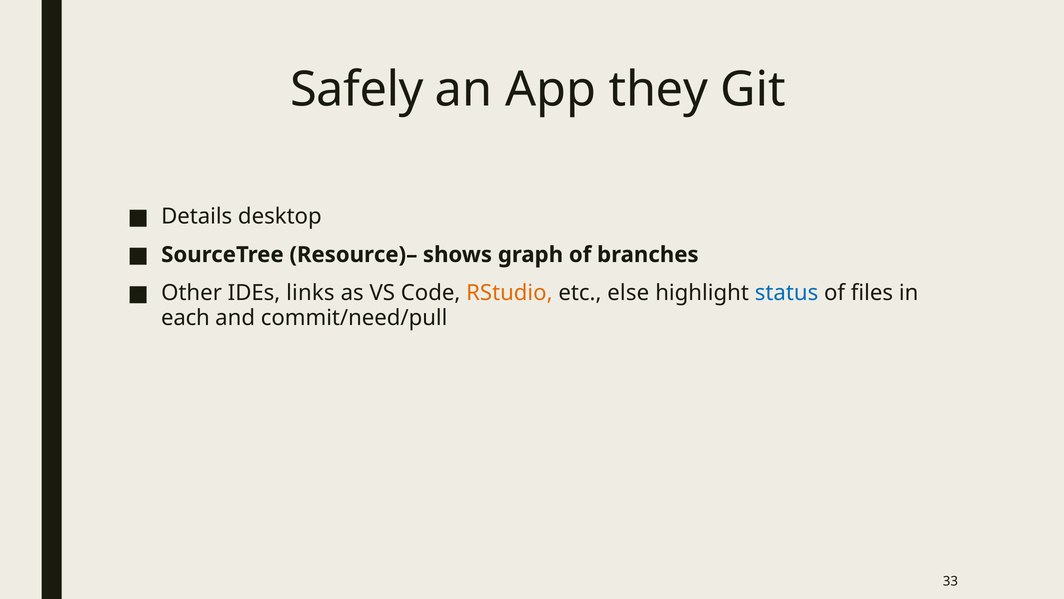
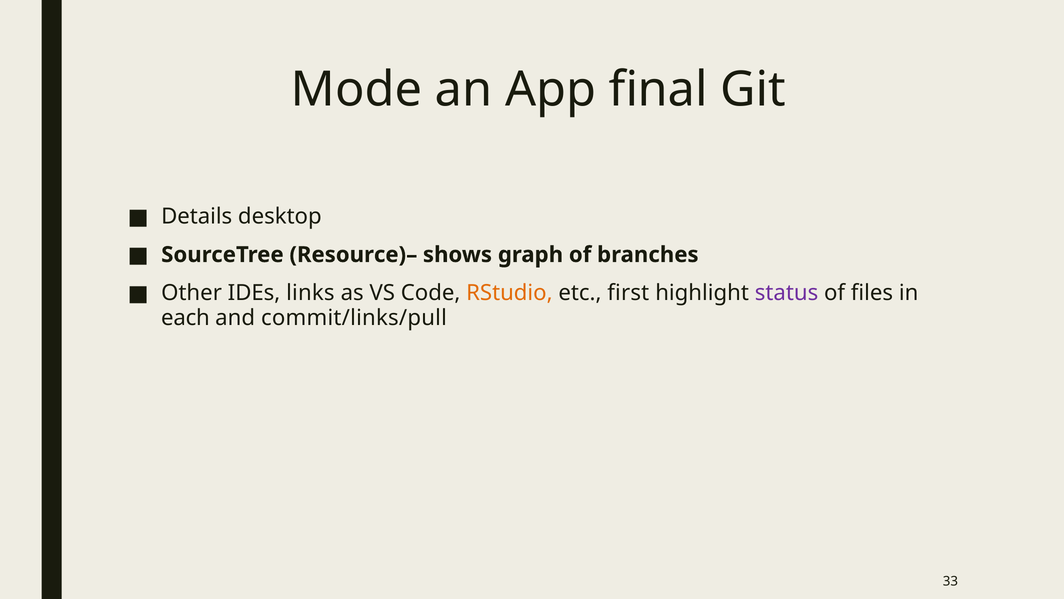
Safely: Safely -> Mode
they: they -> final
else: else -> first
status colour: blue -> purple
commit/need/pull: commit/need/pull -> commit/links/pull
